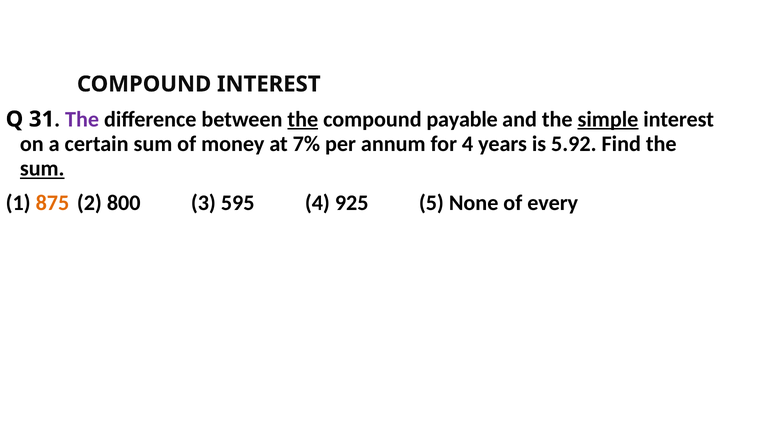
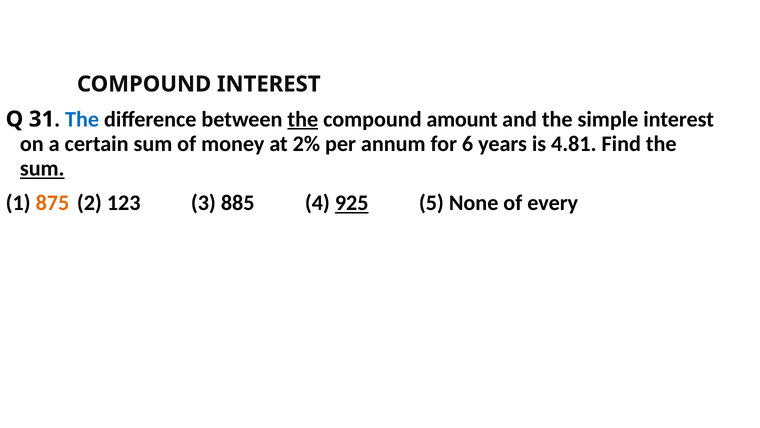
The at (82, 119) colour: purple -> blue
payable: payable -> amount
simple underline: present -> none
7%: 7% -> 2%
for 4: 4 -> 6
5.92: 5.92 -> 4.81
800: 800 -> 123
595: 595 -> 885
925 underline: none -> present
